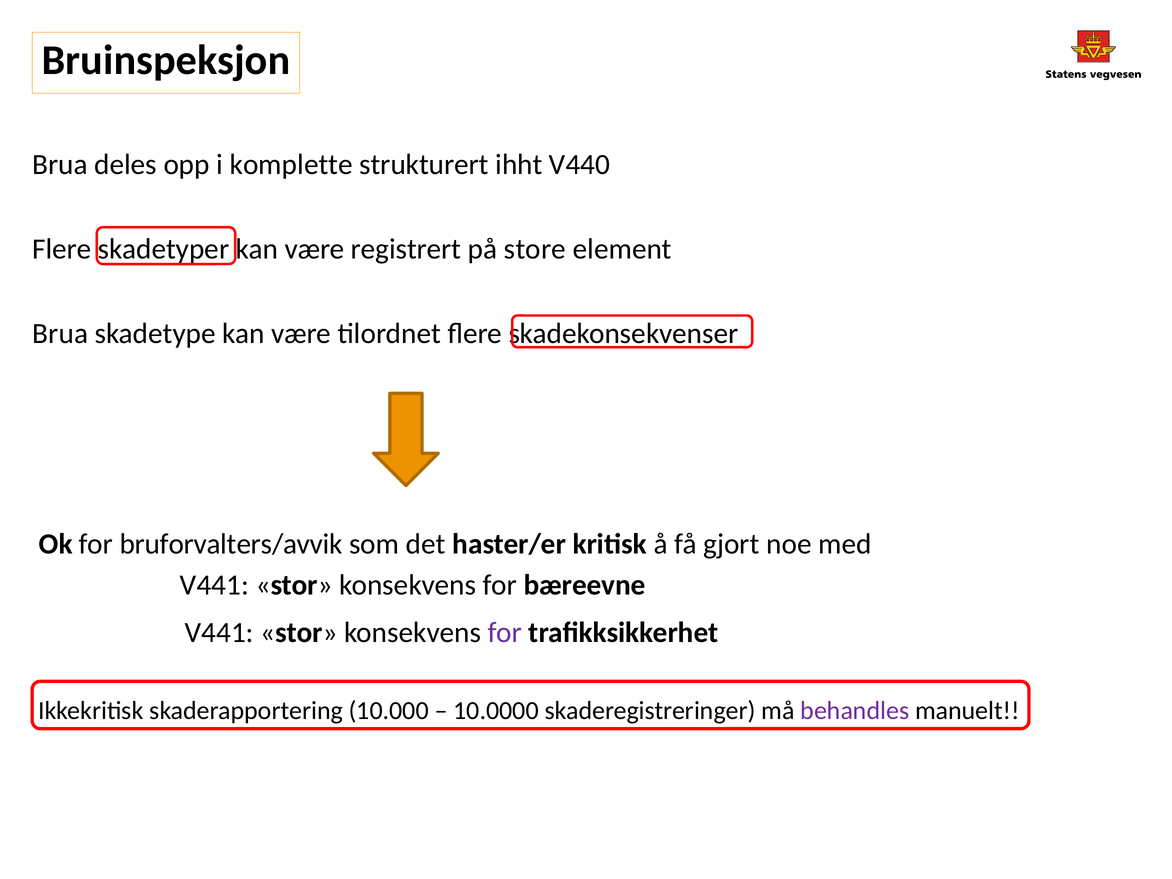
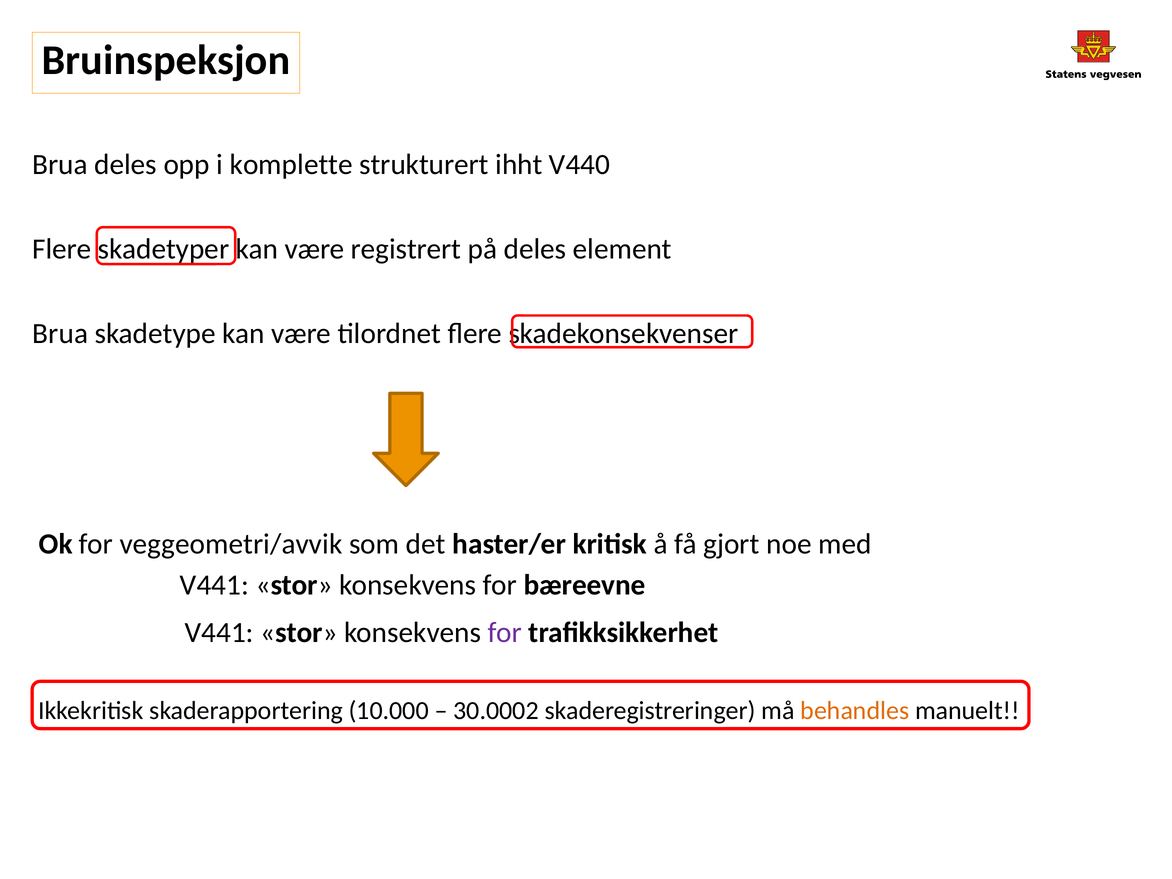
på store: store -> deles
bruforvalters/avvik: bruforvalters/avvik -> veggeometri/avvik
10.0000: 10.0000 -> 30.0002
behandles colour: purple -> orange
